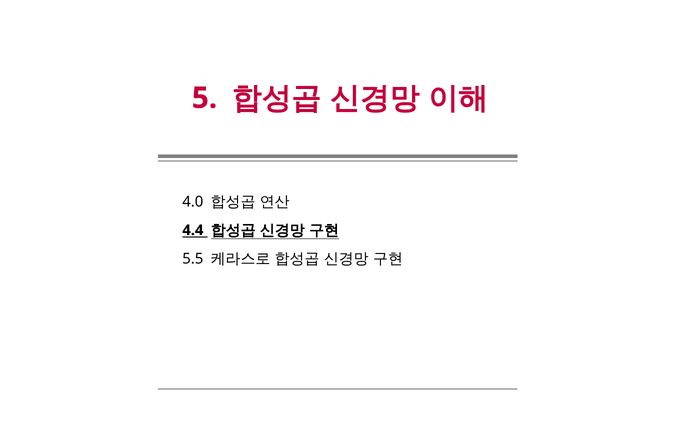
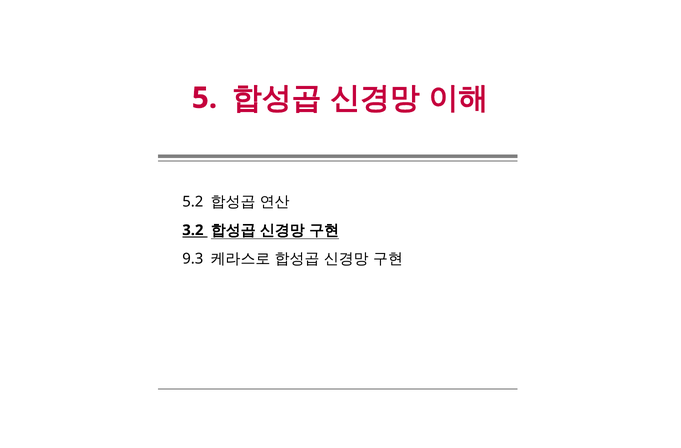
4.0: 4.0 -> 5.2
4.4: 4.4 -> 3.2
5.5: 5.5 -> 9.3
